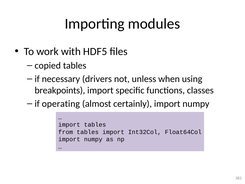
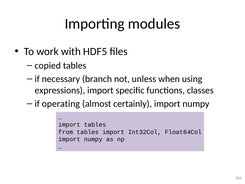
drivers: drivers -> branch
breakpoints: breakpoints -> expressions
